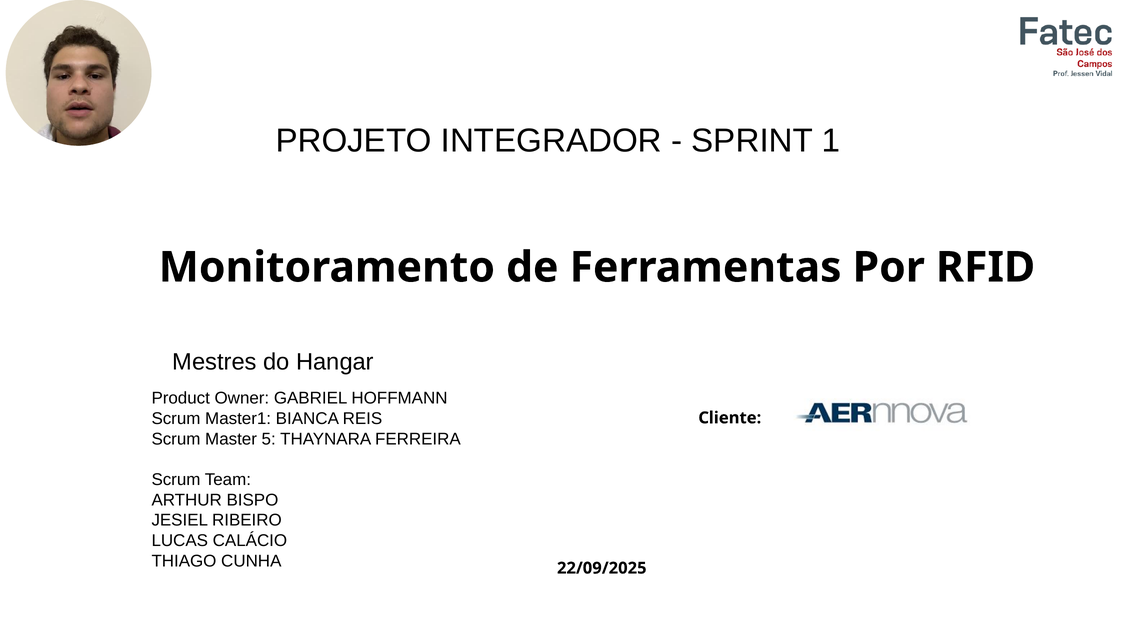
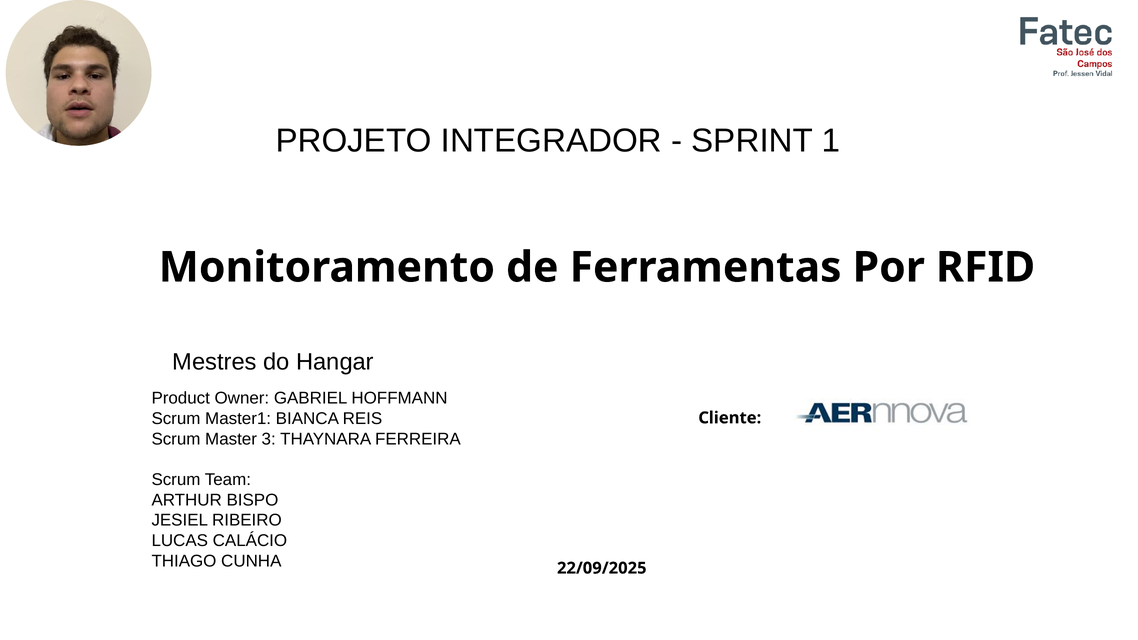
5: 5 -> 3
